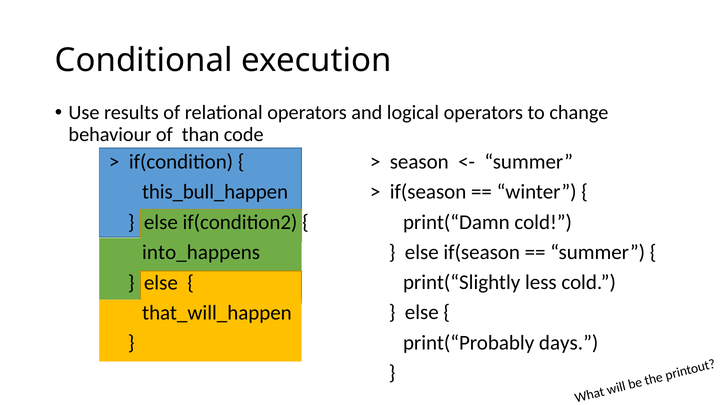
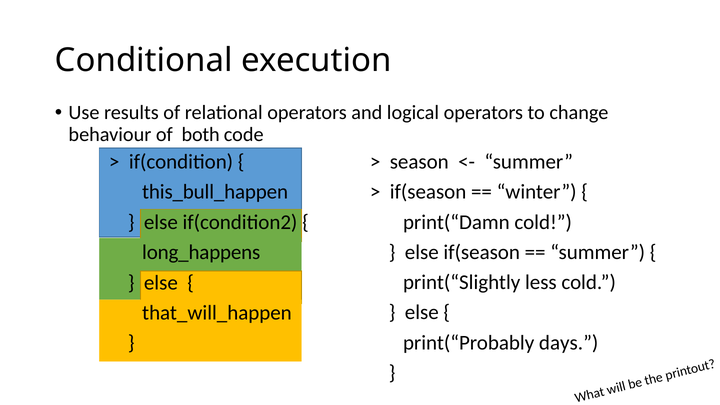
than: than -> both
into_happens: into_happens -> long_happens
